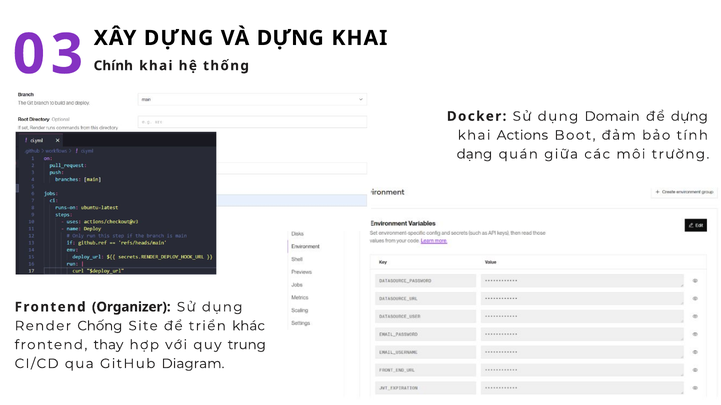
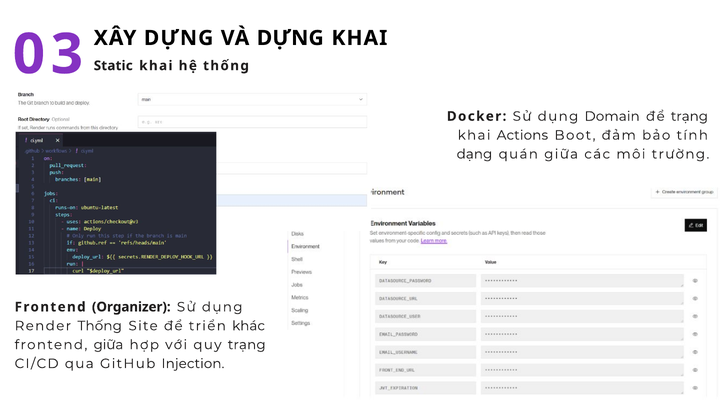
Chính: Chính -> Static
để dựng: dựng -> trạng
Render Chống: Chống -> Thống
frontend thay: thay -> giữa
quy trung: trung -> trạng
Diagram: Diagram -> Injection
